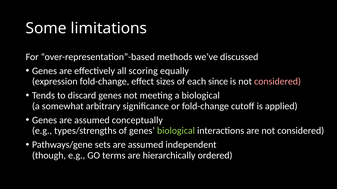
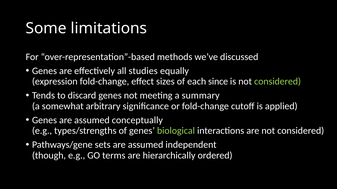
scoring: scoring -> studies
considered at (278, 82) colour: pink -> light green
a biological: biological -> summary
